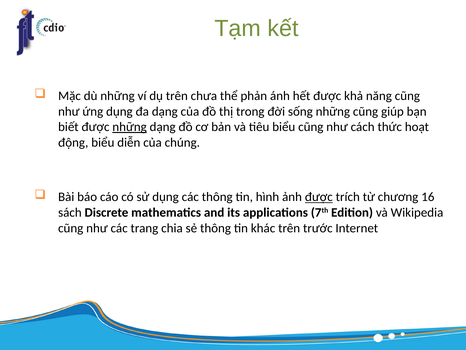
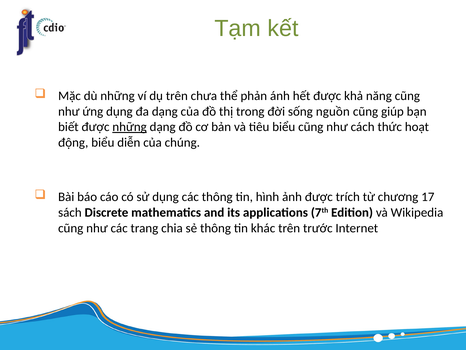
sống những: những -> nguồn
được at (319, 197) underline: present -> none
16: 16 -> 17
